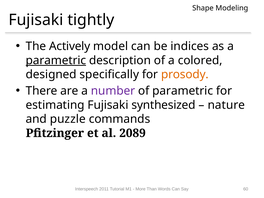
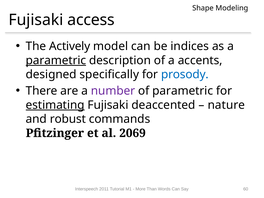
tightly: tightly -> access
colored: colored -> accents
prosody colour: orange -> blue
estimating underline: none -> present
synthesized: synthesized -> deaccented
puzzle: puzzle -> robust
2089: 2089 -> 2069
